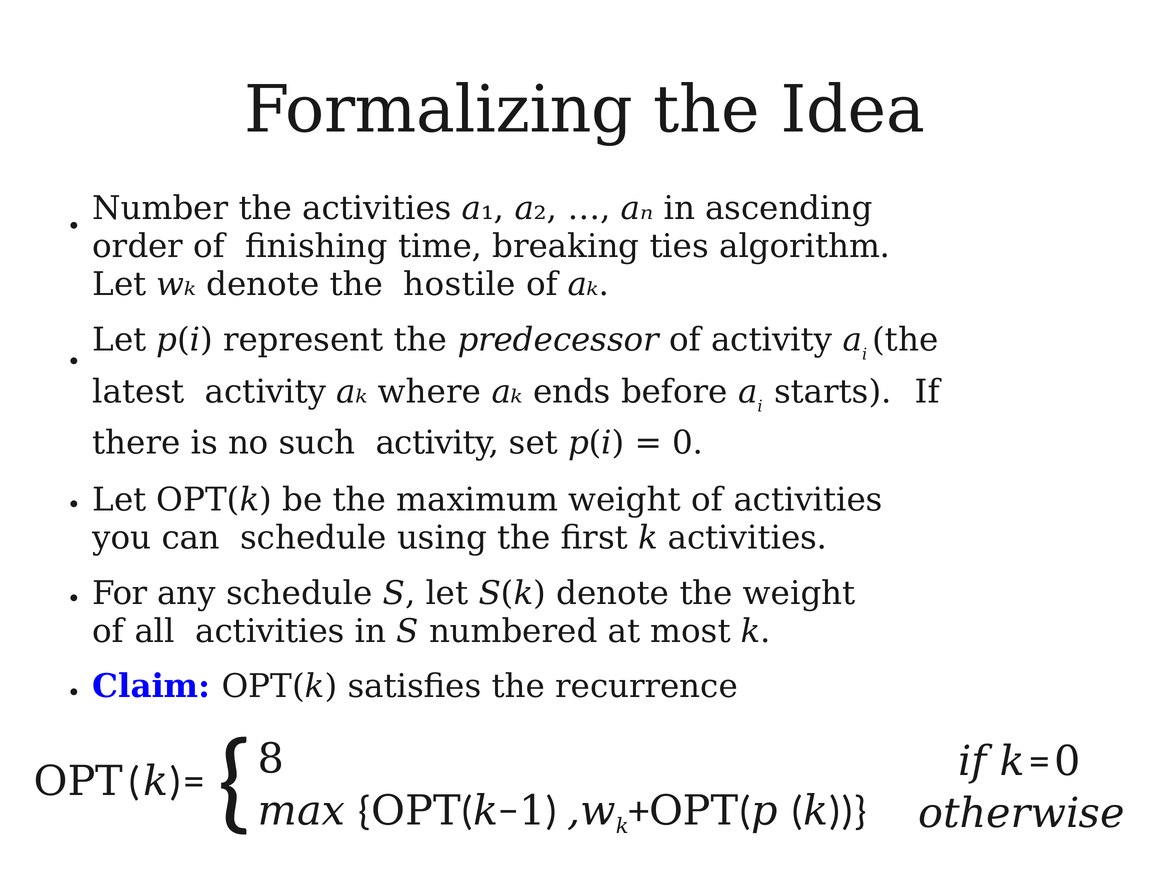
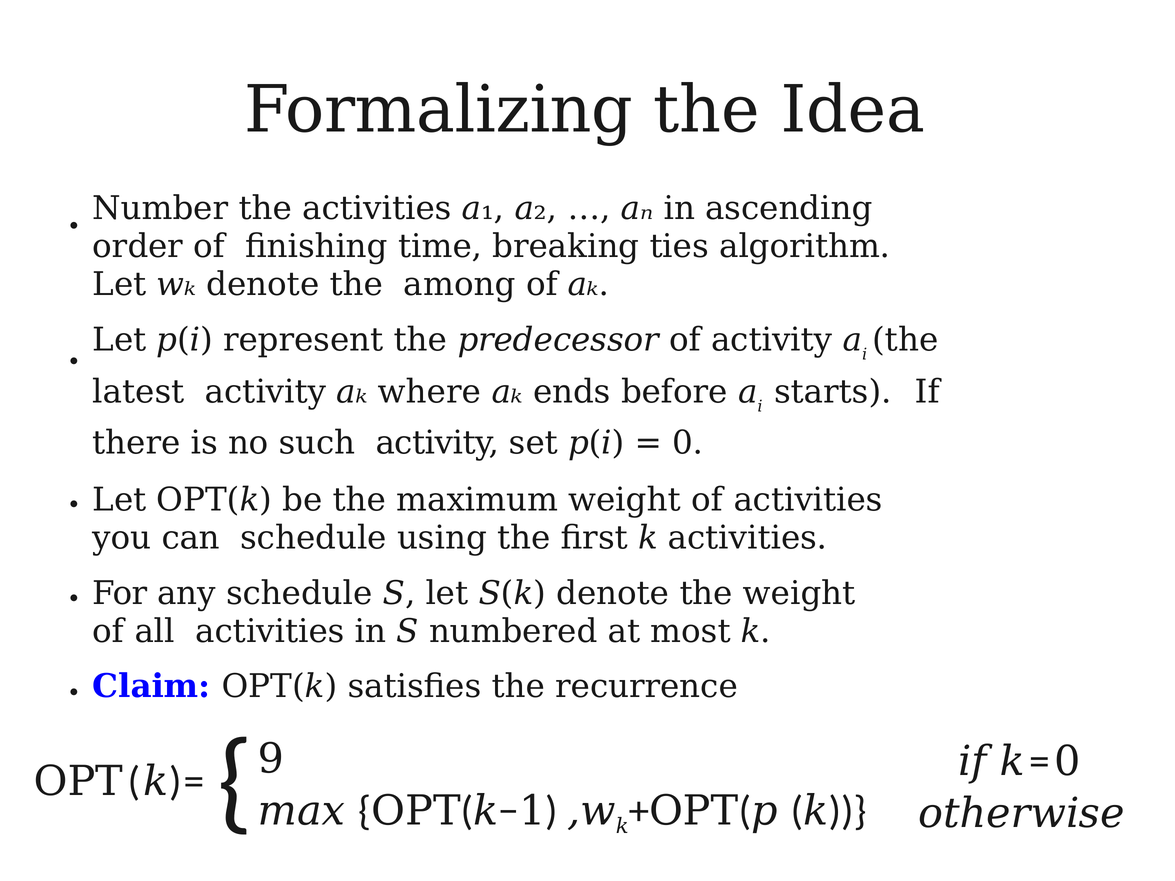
hostile: hostile -> among
8: 8 -> 9
